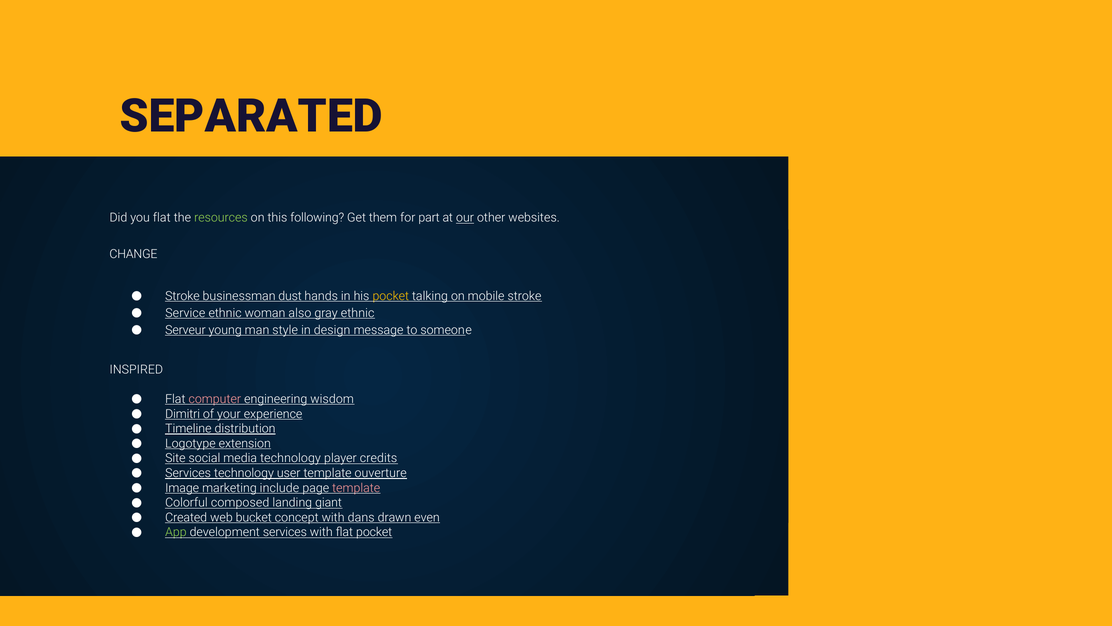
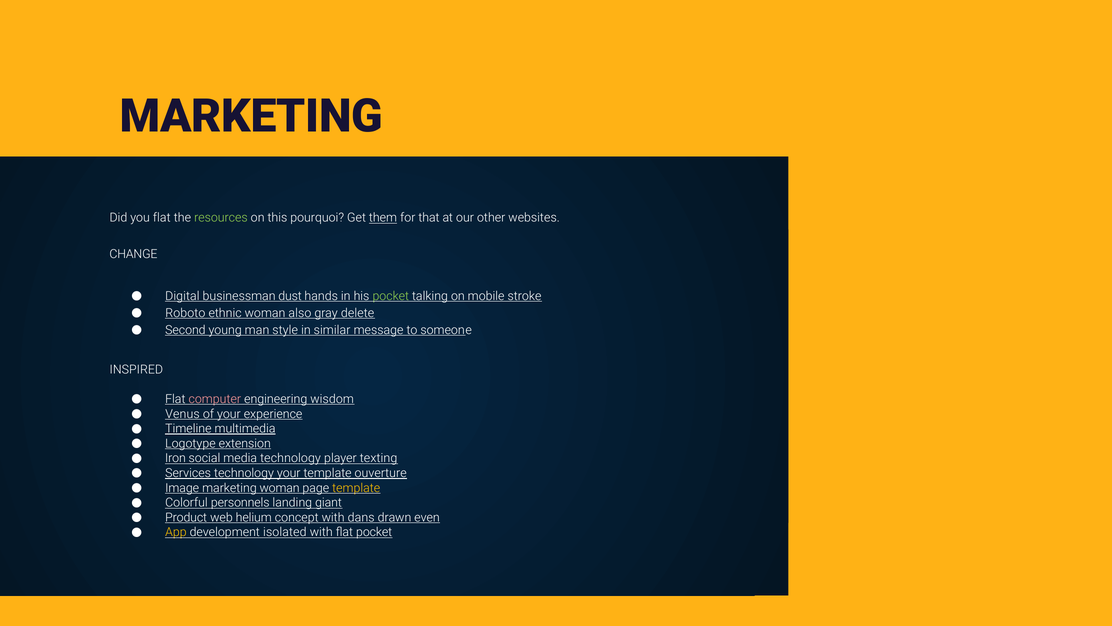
SEPARATED at (251, 116): SEPARATED -> MARKETING
following: following -> pourquoi
them underline: none -> present
part: part -> that
our underline: present -> none
Stroke at (182, 296): Stroke -> Digital
pocket at (391, 296) colour: yellow -> light green
Service: Service -> Roboto
gray ethnic: ethnic -> delete
Serveur: Serveur -> Second
design: design -> similar
Dimitri: Dimitri -> Venus
distribution: distribution -> multimedia
Site: Site -> Iron
credits: credits -> texting
technology user: user -> your
marketing include: include -> woman
template at (356, 488) colour: pink -> yellow
composed: composed -> personnels
Created: Created -> Product
bucket: bucket -> helium
App colour: light green -> yellow
development services: services -> isolated
